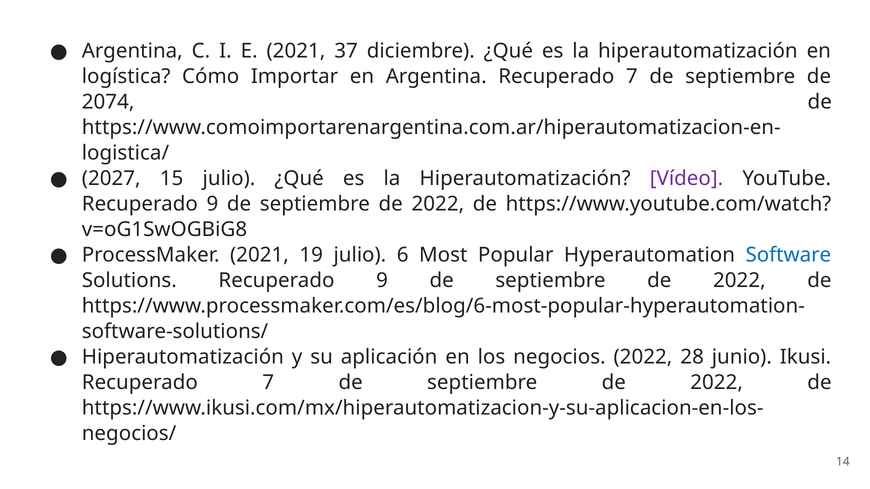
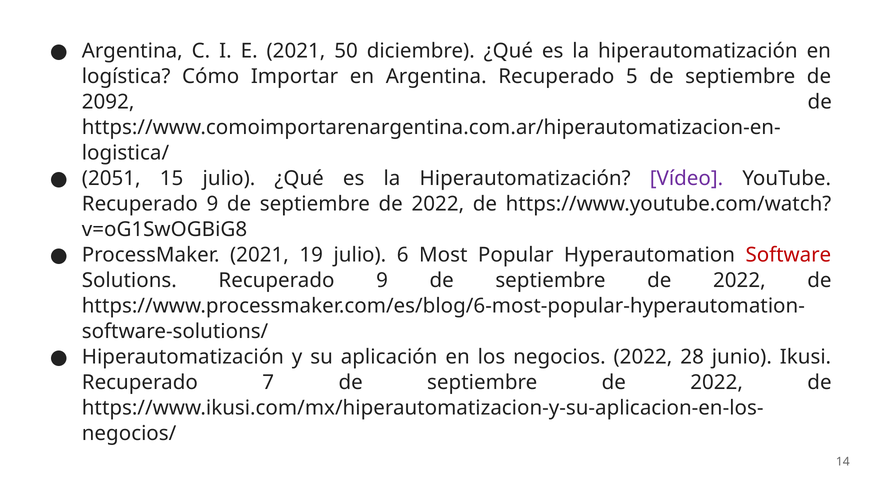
37: 37 -> 50
Argentina Recuperado 7: 7 -> 5
2074: 2074 -> 2092
2027: 2027 -> 2051
Software colour: blue -> red
